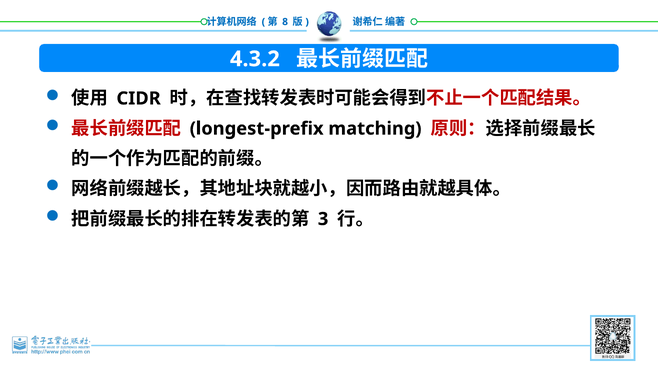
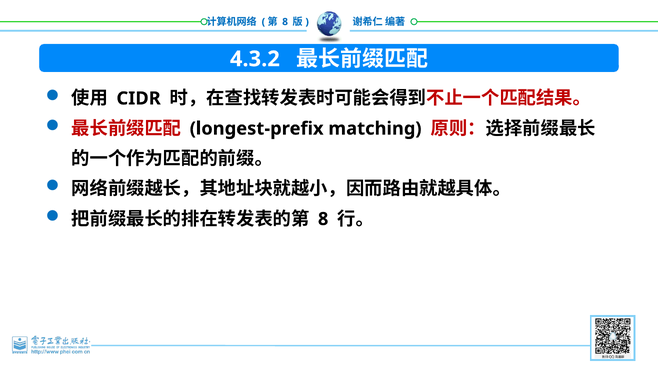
3 at (323, 219): 3 -> 8
